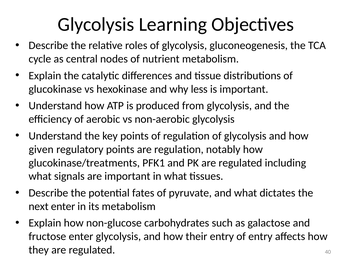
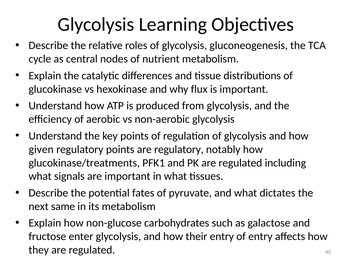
less: less -> flux
are regulation: regulation -> regulatory
next enter: enter -> same
